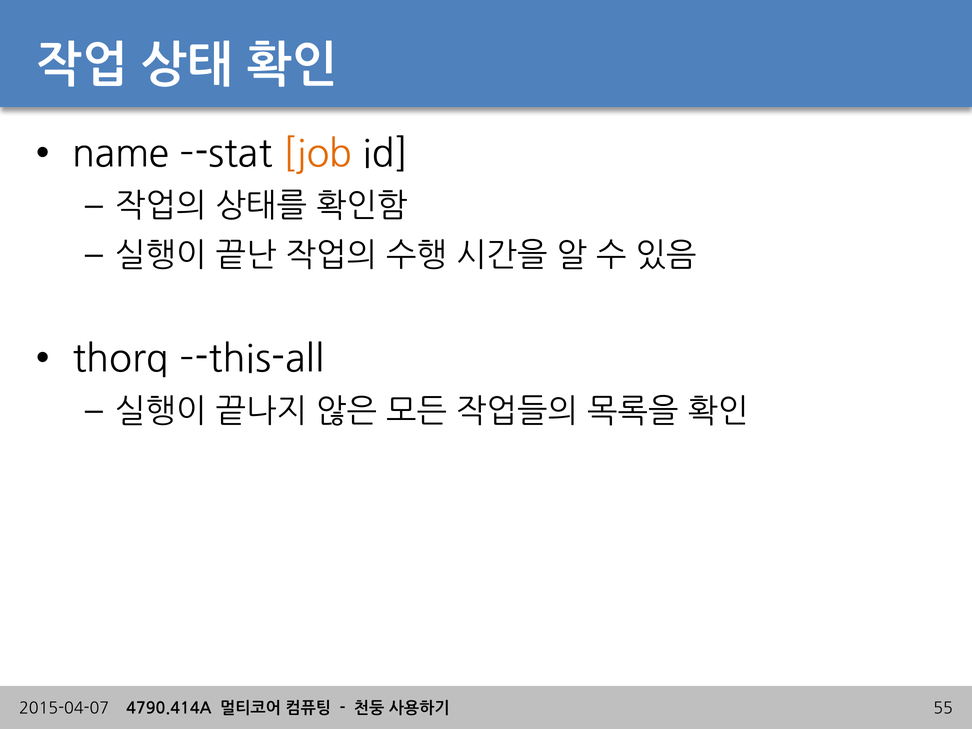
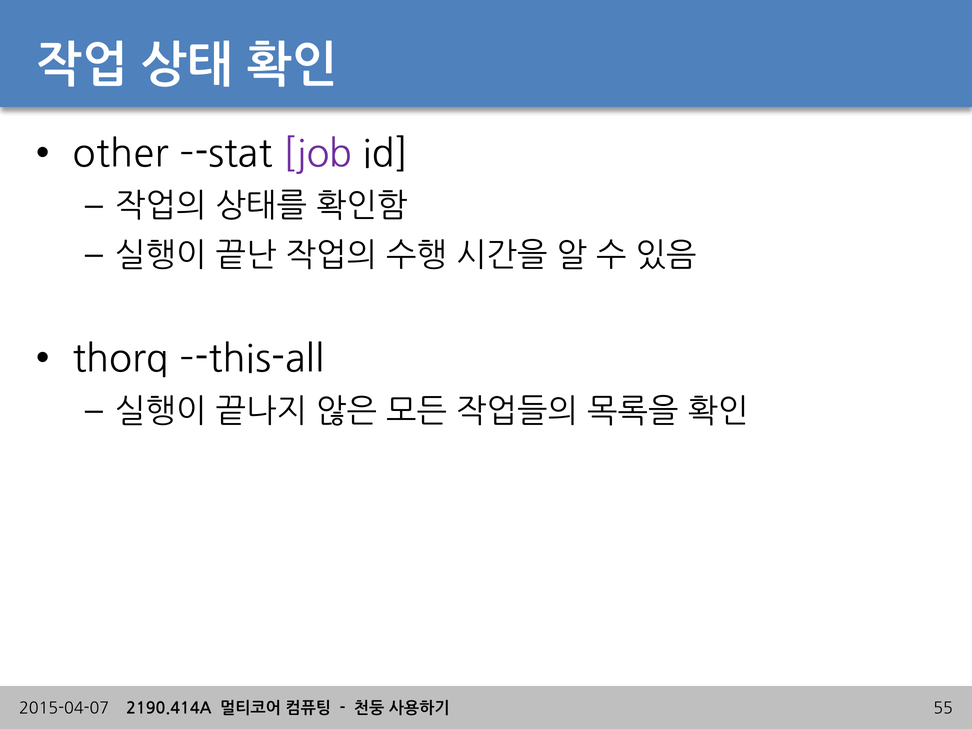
name: name -> other
job colour: orange -> purple
4790.414A: 4790.414A -> 2190.414A
